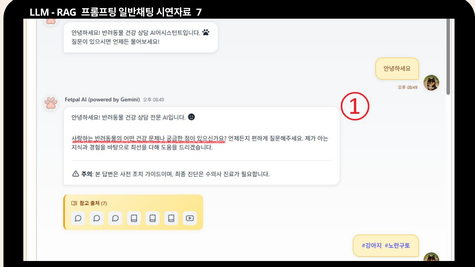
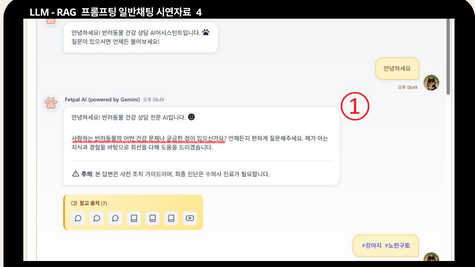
7: 7 -> 4
